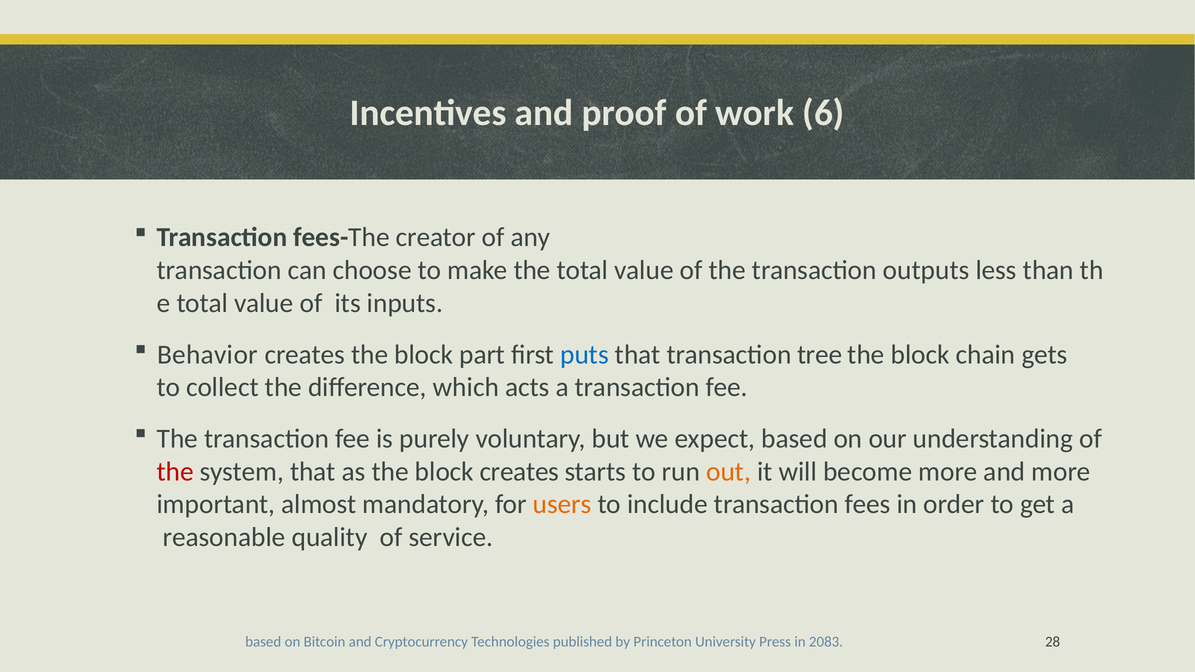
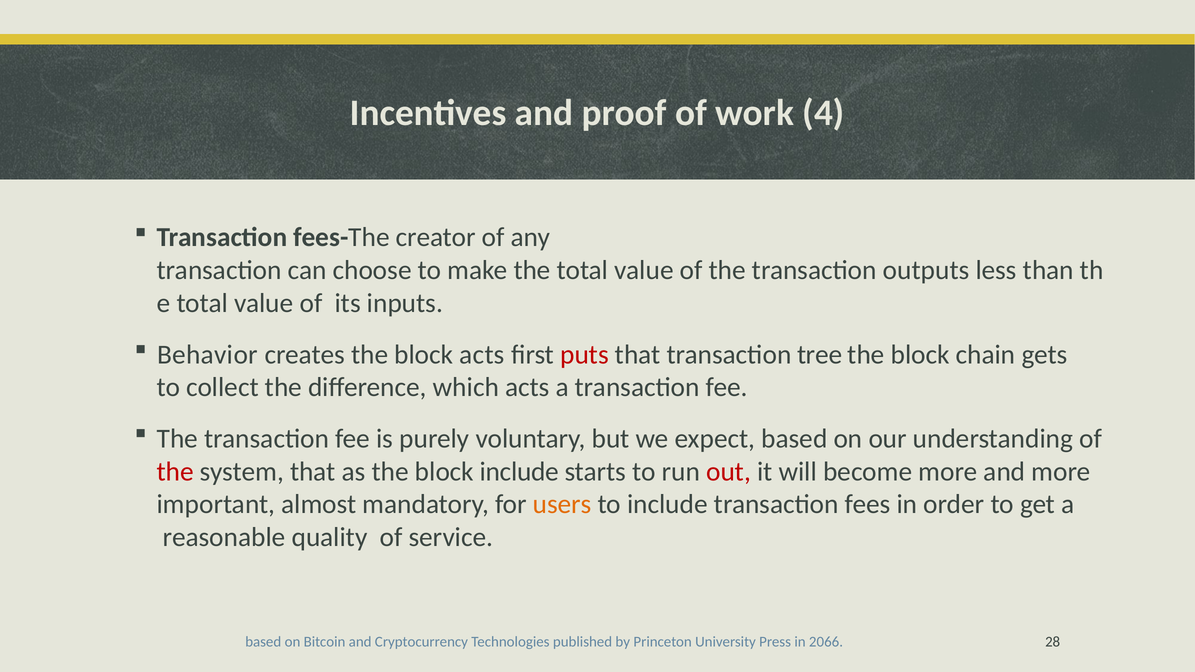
6: 6 -> 4
block part: part -> acts
puts colour: blue -> red
block creates: creates -> include
out colour: orange -> red
2083: 2083 -> 2066
